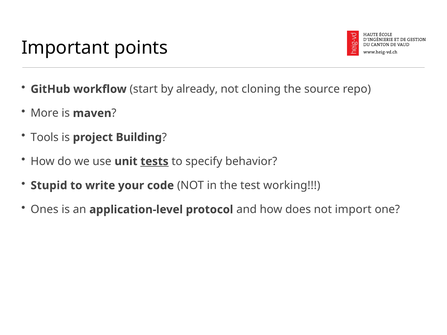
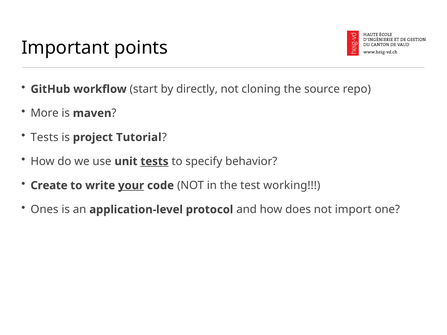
already: already -> directly
Tools at (45, 137): Tools -> Tests
Building: Building -> Tutorial
Stupid: Stupid -> Create
your underline: none -> present
